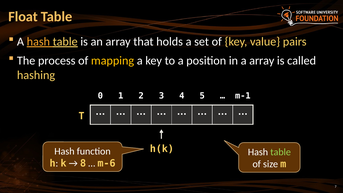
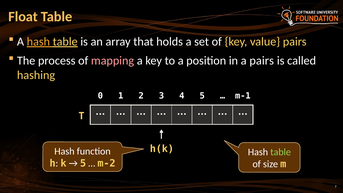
mapping colour: yellow -> pink
a array: array -> pairs
8 at (83, 163): 8 -> 5
m-6: m-6 -> m-2
